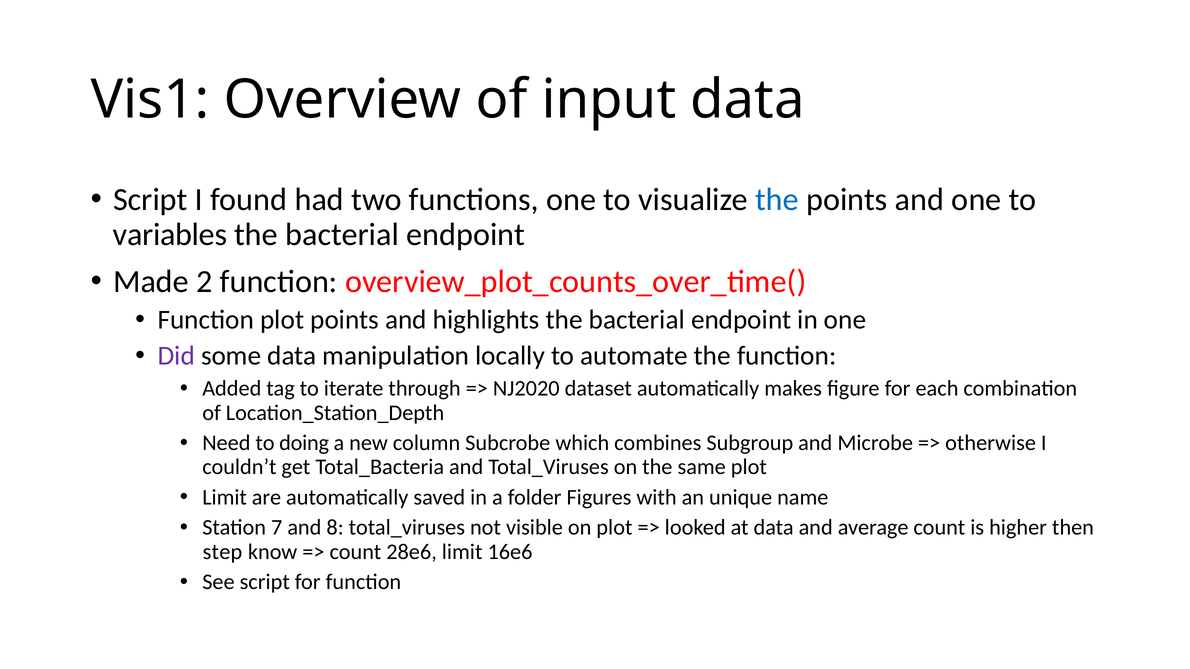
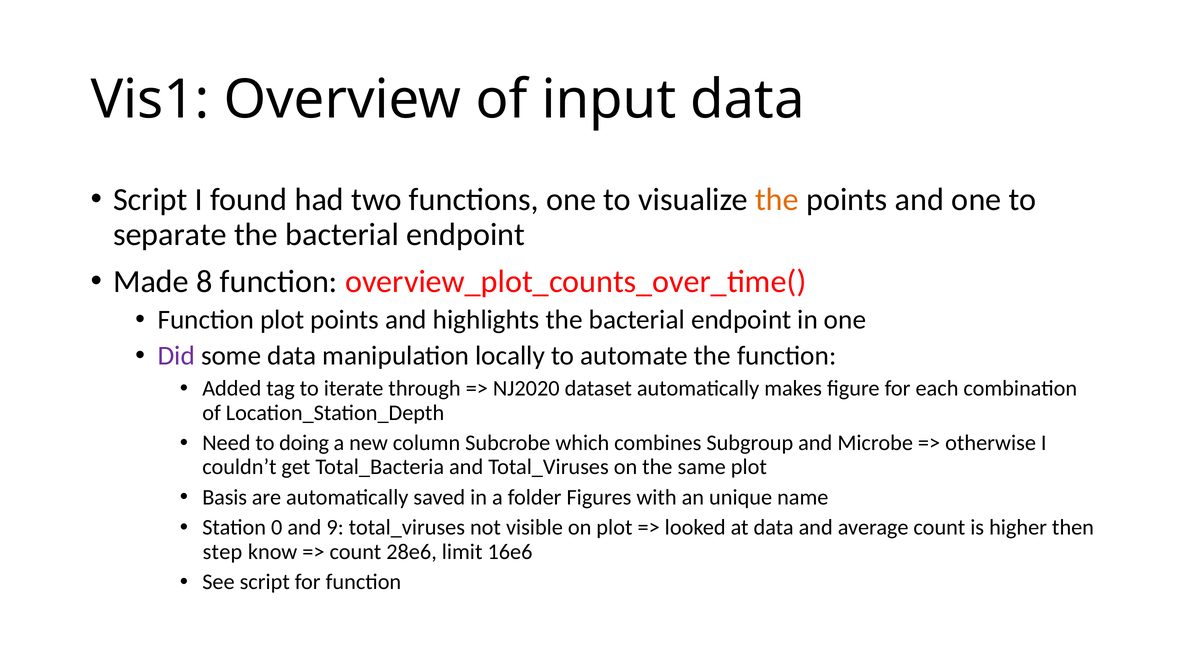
the at (777, 200) colour: blue -> orange
variables: variables -> separate
2: 2 -> 8
Limit at (225, 498): Limit -> Basis
7: 7 -> 0
8: 8 -> 9
